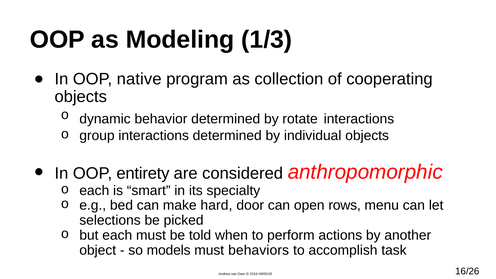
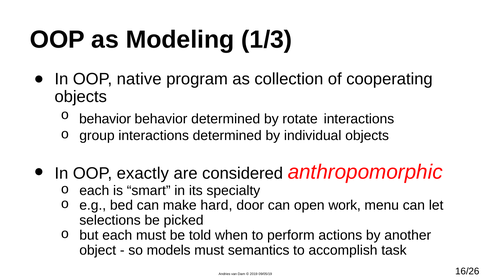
dynamic at (105, 119): dynamic -> behavior
entirety: entirety -> exactly
rows: rows -> work
behaviors: behaviors -> semantics
